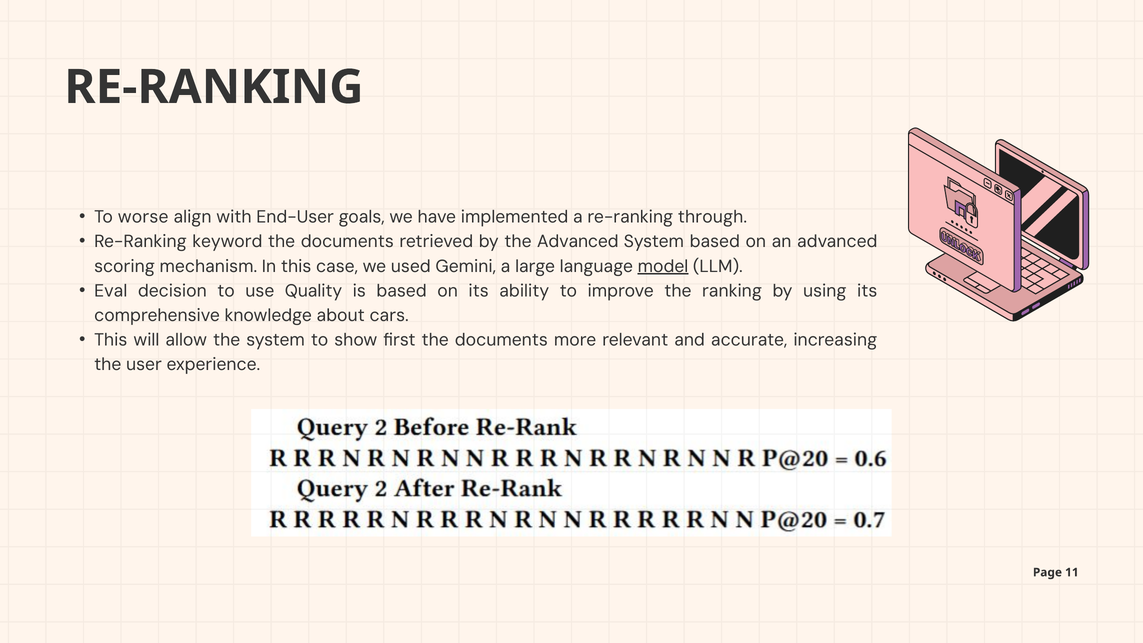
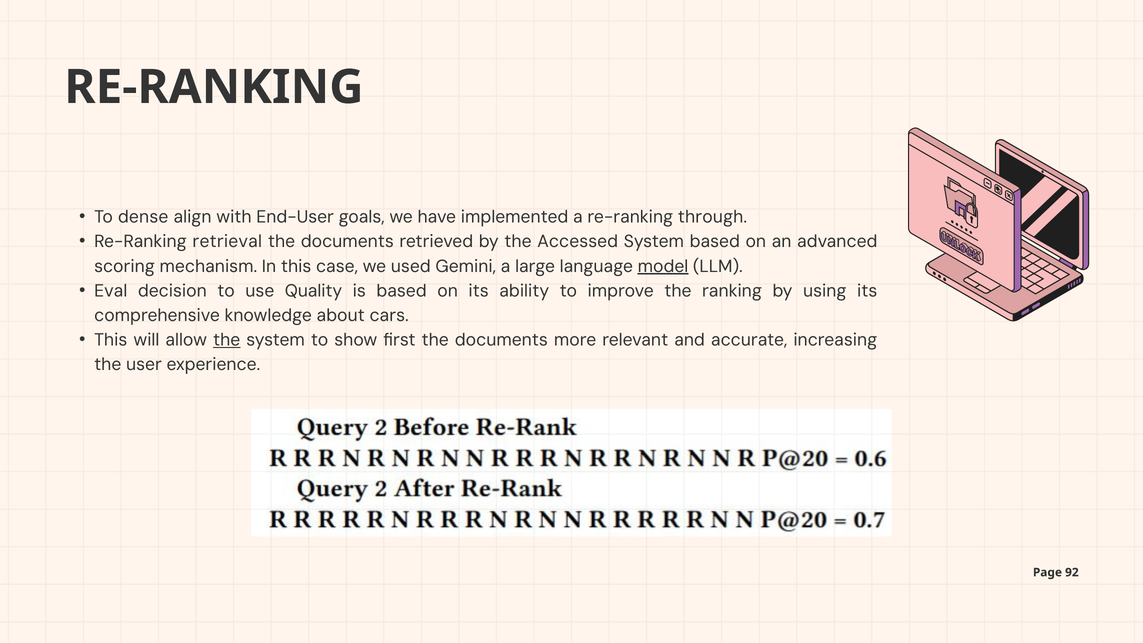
worse: worse -> dense
keyword: keyword -> retrieval
the Advanced: Advanced -> Accessed
the at (227, 340) underline: none -> present
11: 11 -> 92
